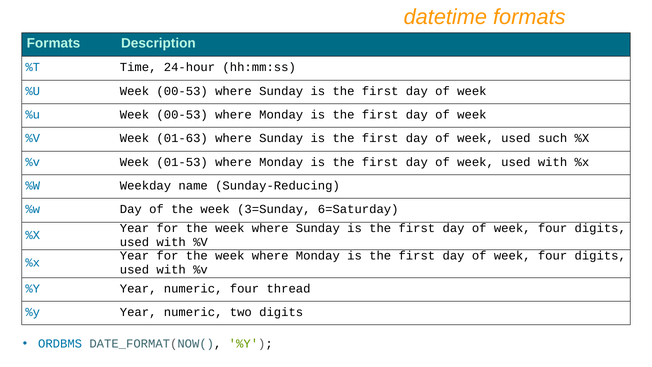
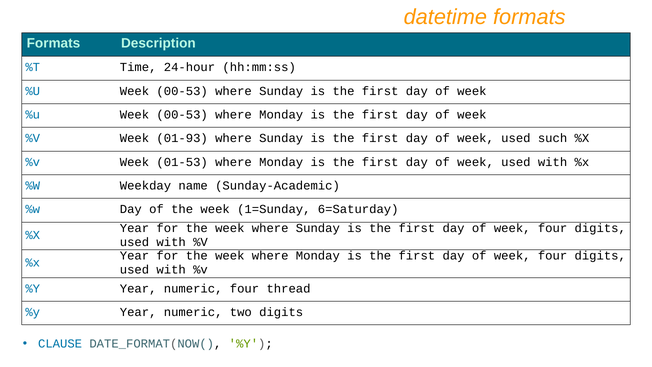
01-63: 01-63 -> 01-93
Sunday-Reducing: Sunday-Reducing -> Sunday-Academic
3=Sunday: 3=Sunday -> 1=Sunday
ORDBMS: ORDBMS -> CLAUSE
